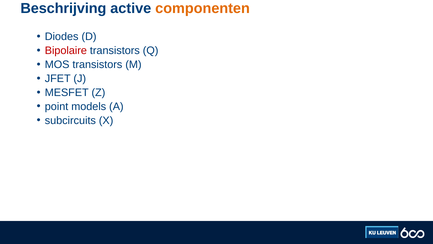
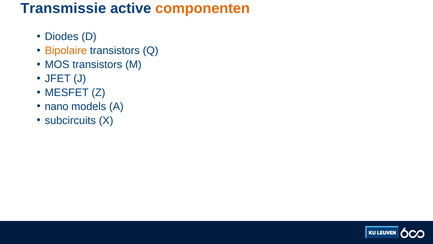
Beschrijving: Beschrijving -> Transmissie
Bipolaire colour: red -> orange
point: point -> nano
